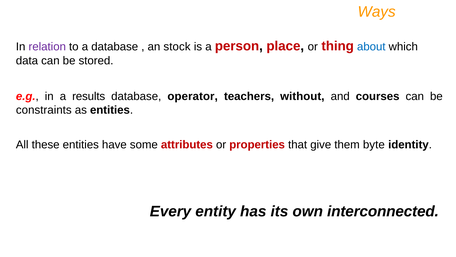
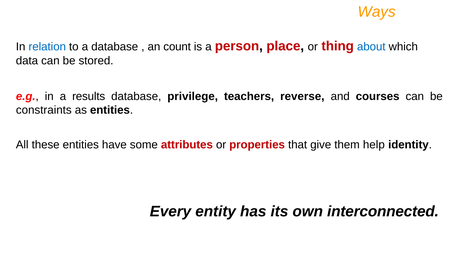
relation colour: purple -> blue
stock: stock -> count
operator: operator -> privilege
without: without -> reverse
byte: byte -> help
